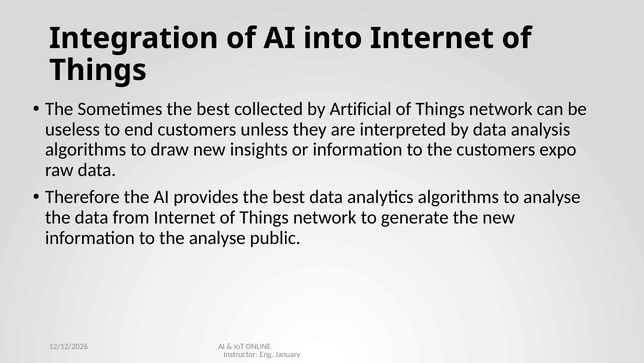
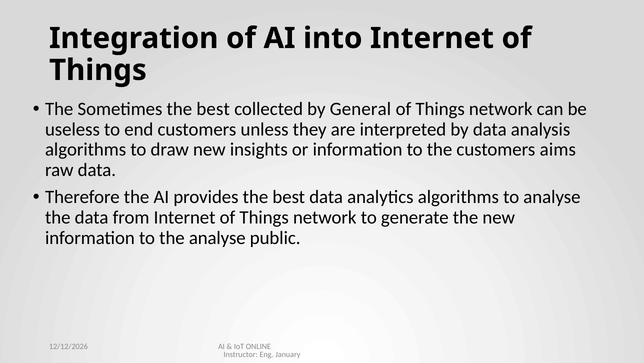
Artificial: Artificial -> General
expo: expo -> aims
